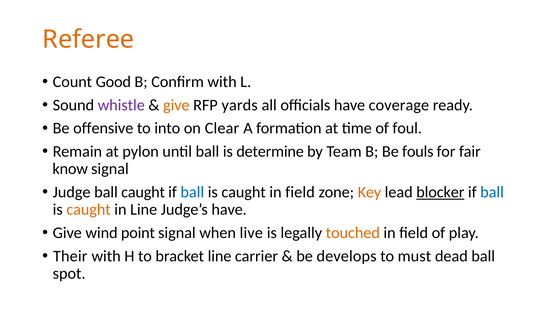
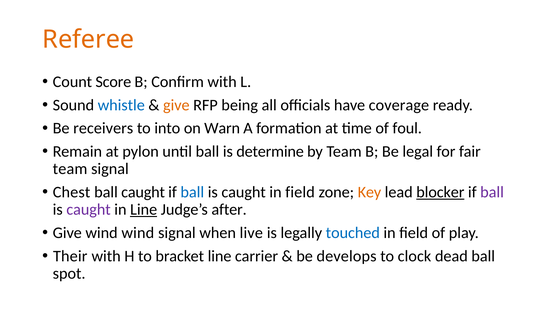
Good: Good -> Score
whistle colour: purple -> blue
yards: yards -> being
offensive: offensive -> receivers
Clear: Clear -> Warn
fouls: fouls -> legal
know at (70, 169): know -> team
Judge: Judge -> Chest
ball at (492, 192) colour: blue -> purple
caught at (89, 210) colour: orange -> purple
Line at (144, 210) underline: none -> present
Judge’s have: have -> after
wind point: point -> wind
touched colour: orange -> blue
must: must -> clock
